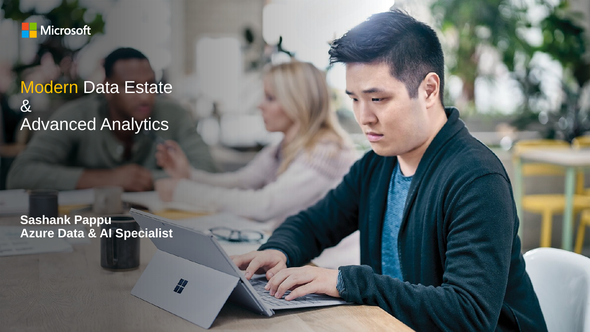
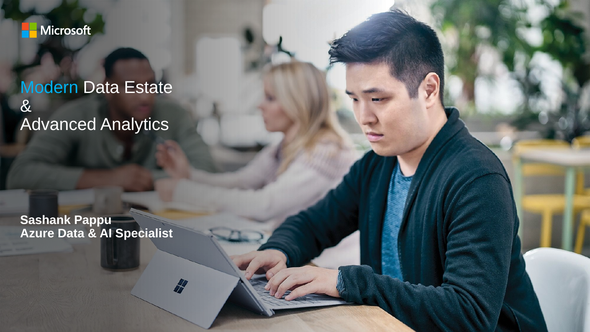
Modern colour: yellow -> light blue
